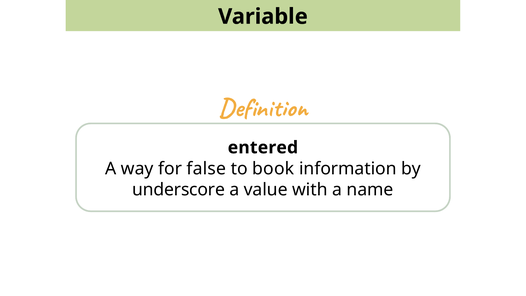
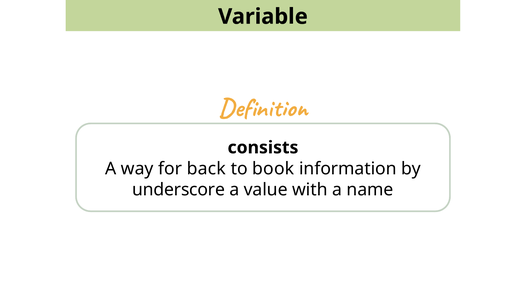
entered: entered -> consists
false: false -> back
